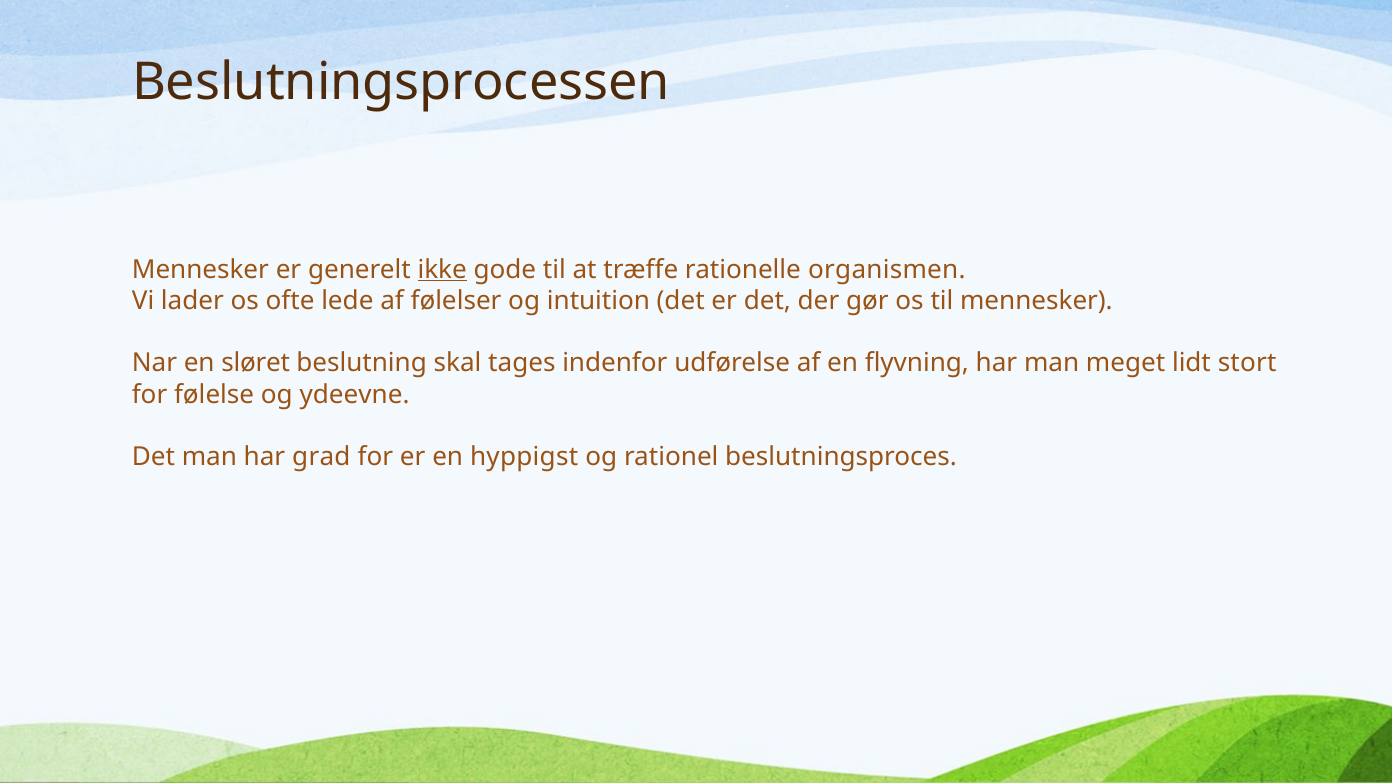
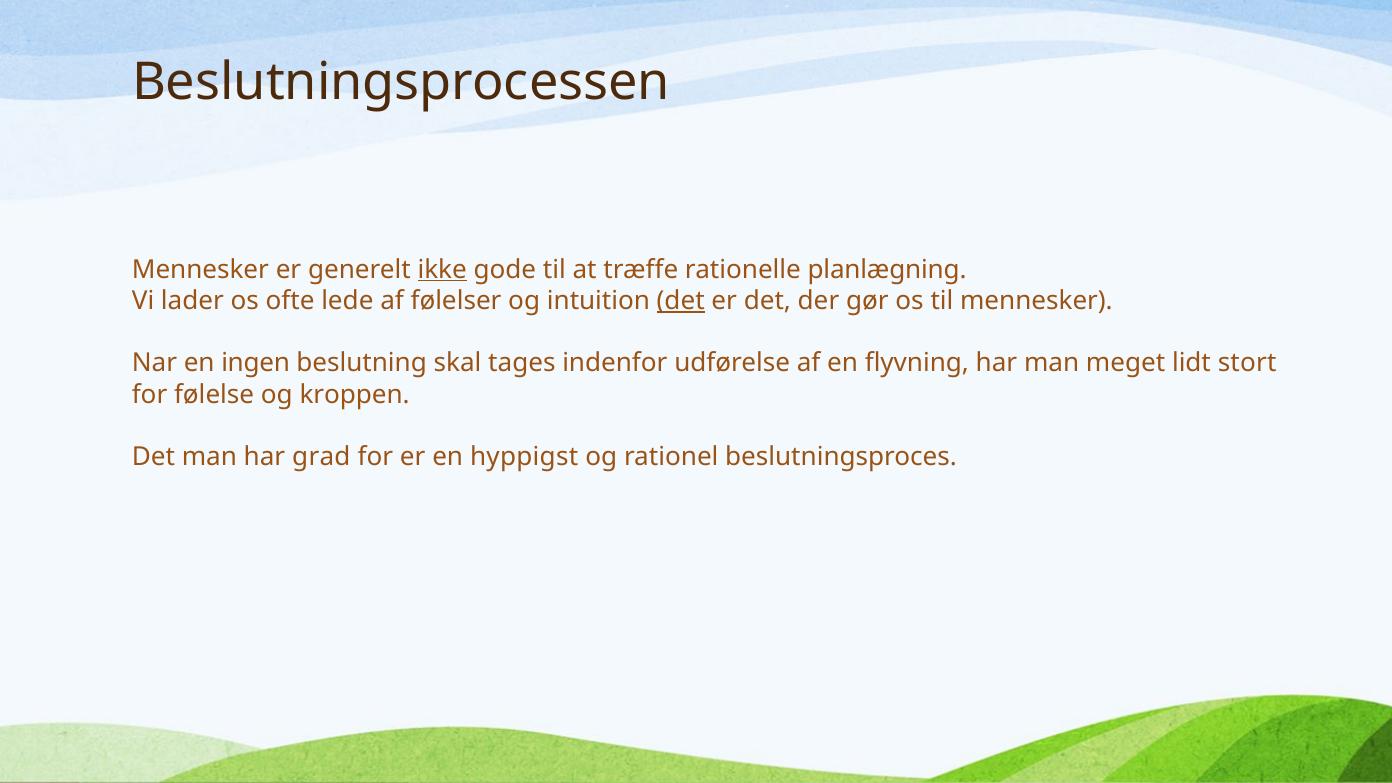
organismen: organismen -> planlægning
det at (681, 301) underline: none -> present
sløret: sløret -> ingen
ydeevne: ydeevne -> kroppen
